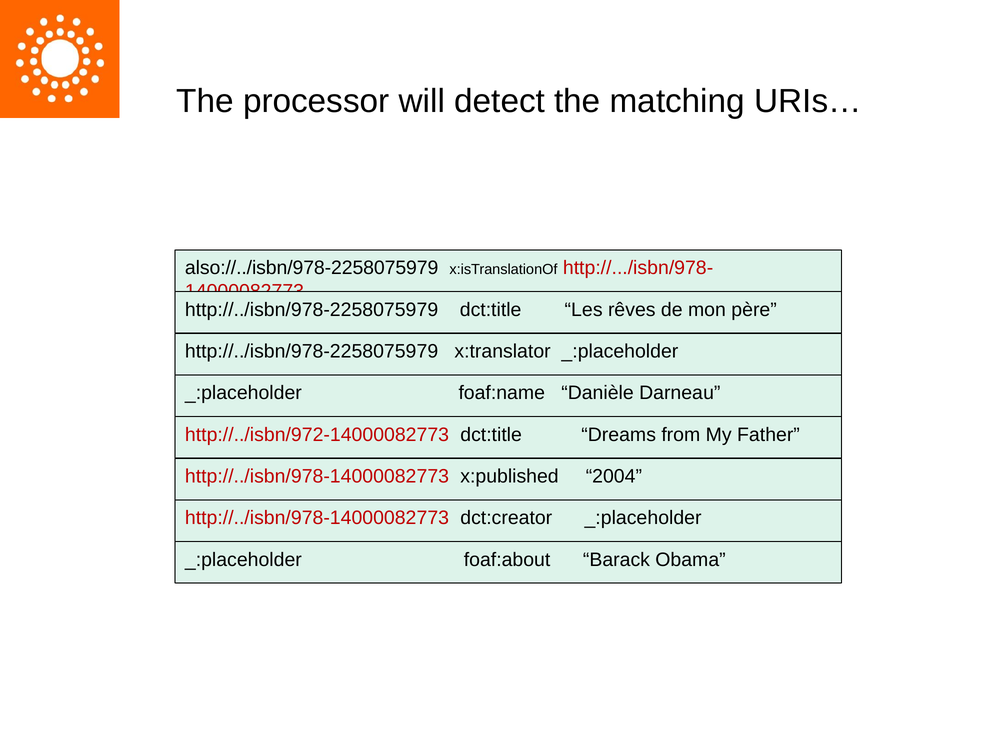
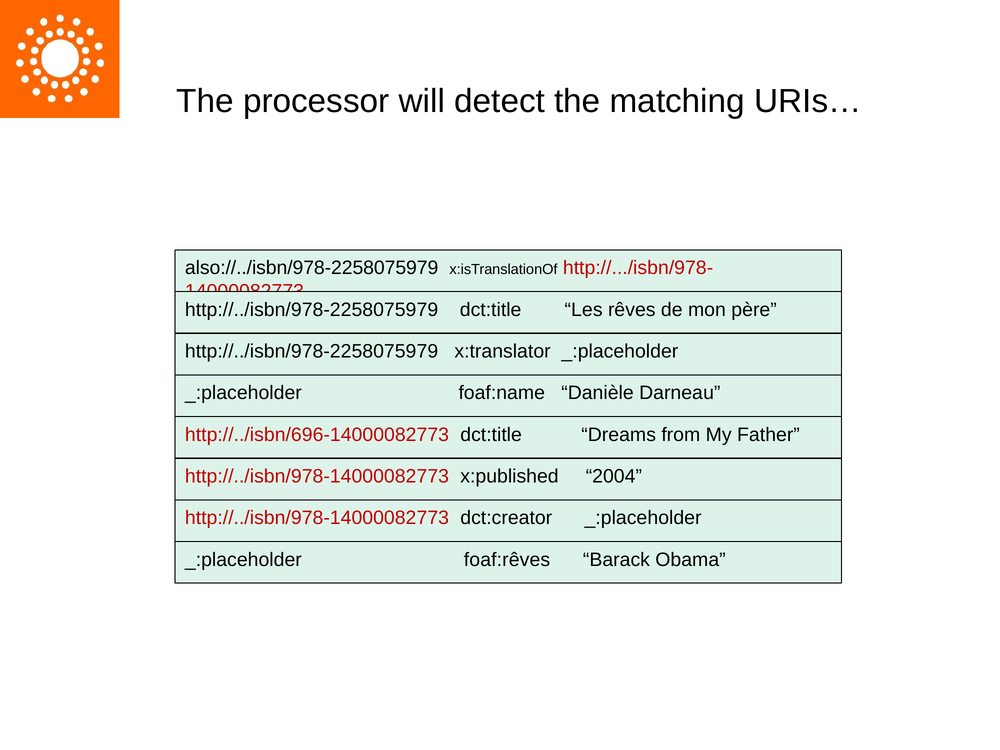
http://../isbn/972-14000082773: http://../isbn/972-14000082773 -> http://../isbn/696-14000082773
foaf:about: foaf:about -> foaf:rêves
